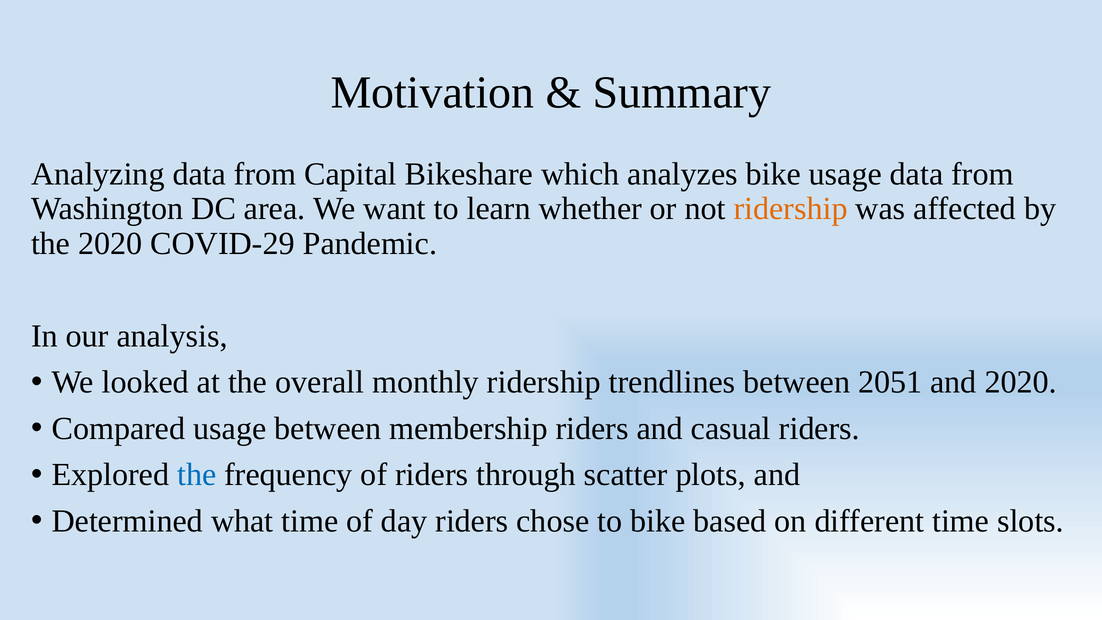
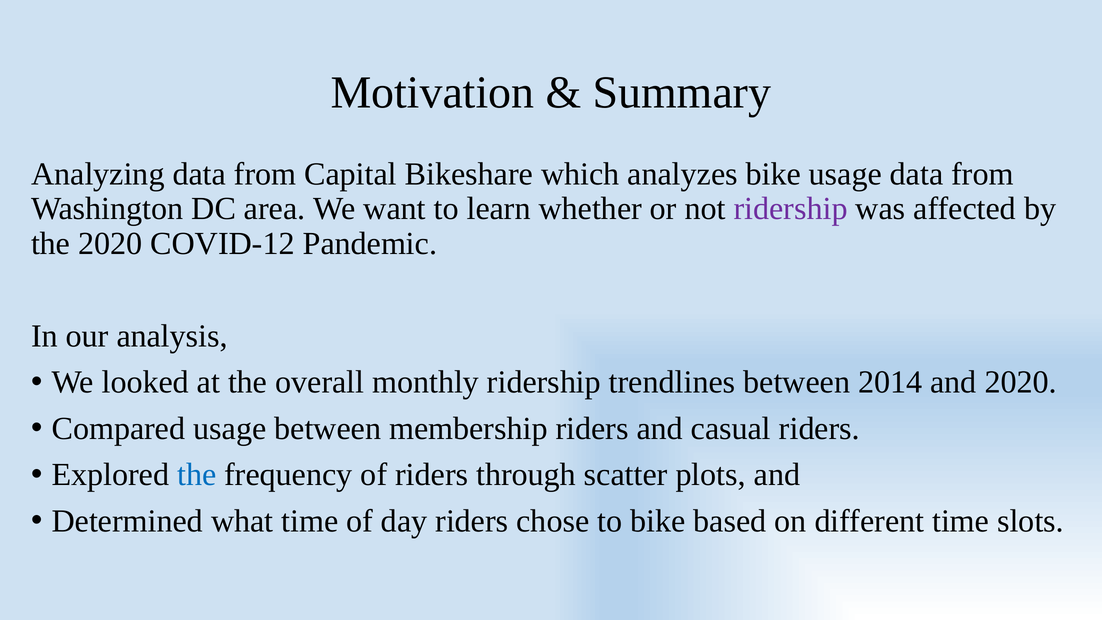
ridership at (791, 209) colour: orange -> purple
COVID-29: COVID-29 -> COVID-12
2051: 2051 -> 2014
